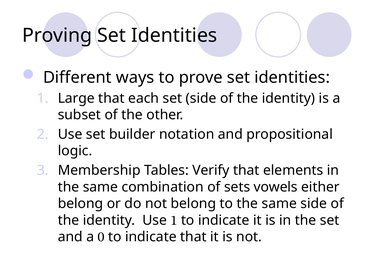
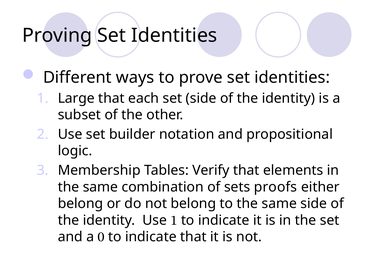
vowels: vowels -> proofs
